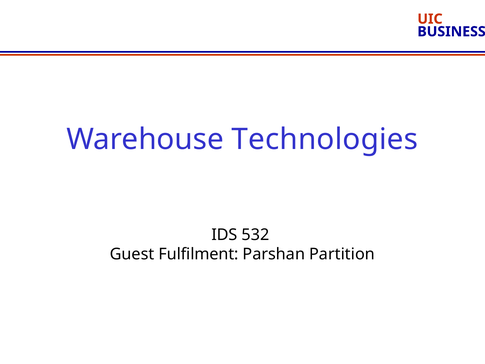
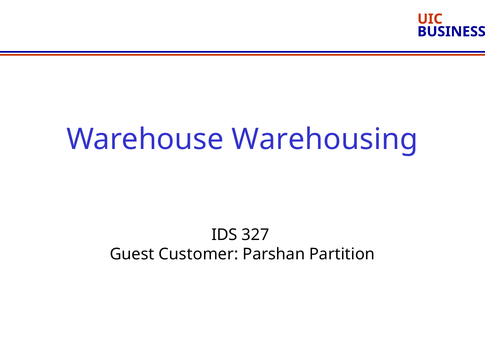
Technologies: Technologies -> Warehousing
532: 532 -> 327
Fulfilment: Fulfilment -> Customer
